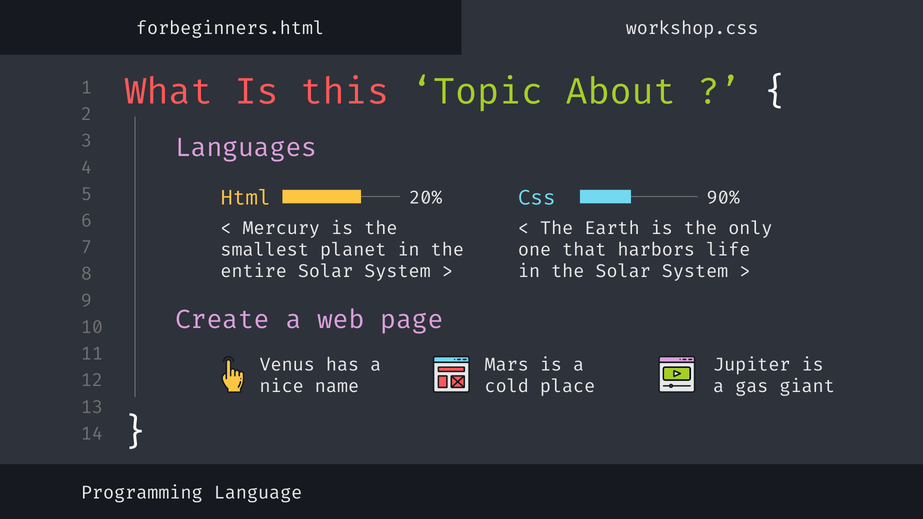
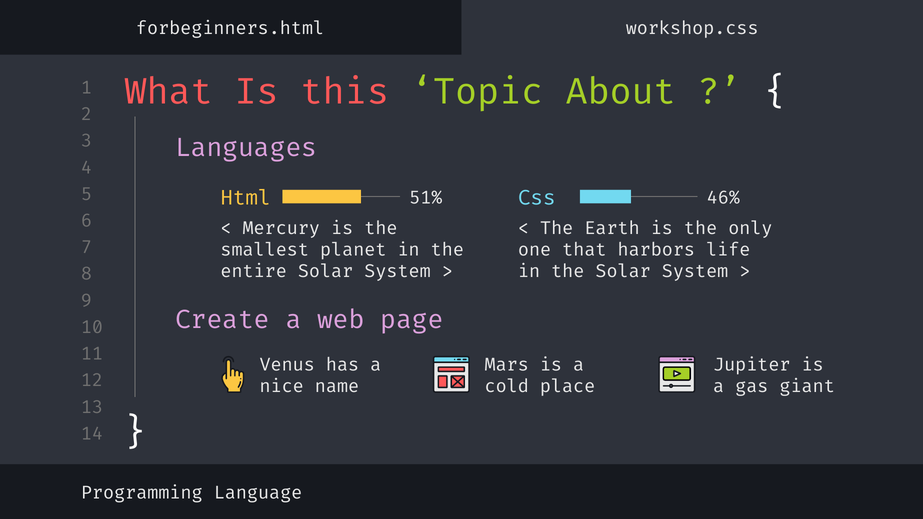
20%: 20% -> 51%
90%: 90% -> 46%
